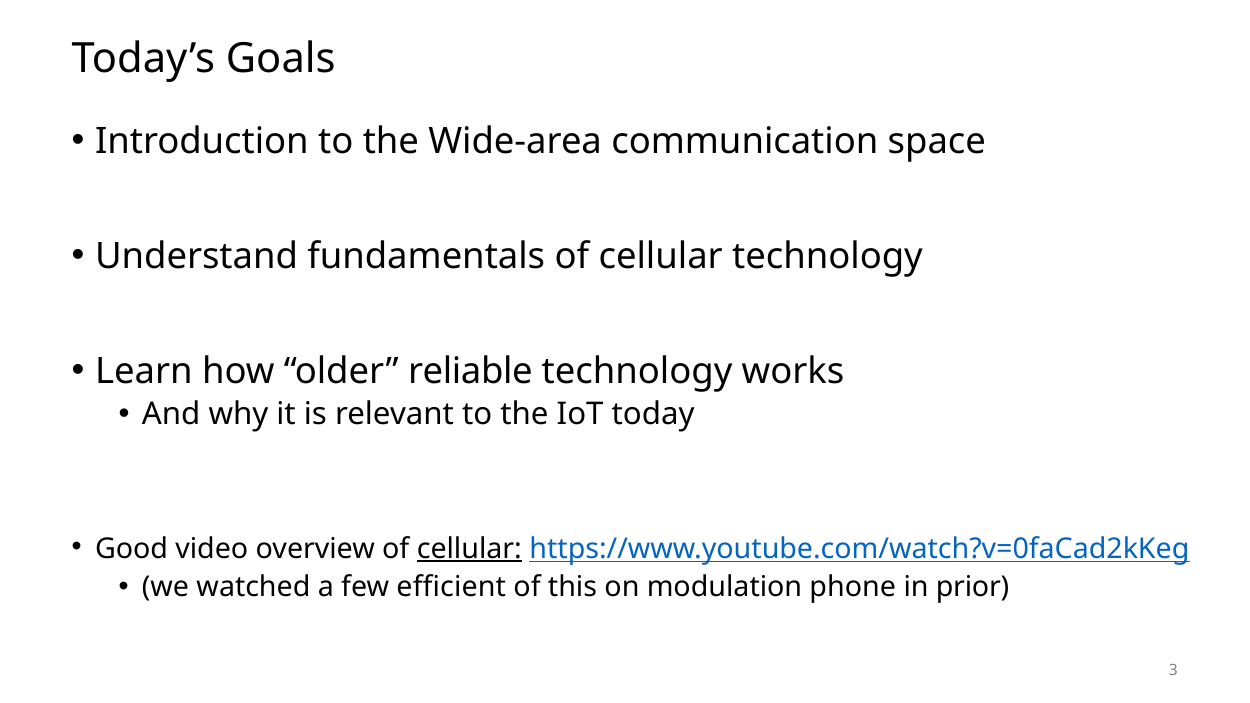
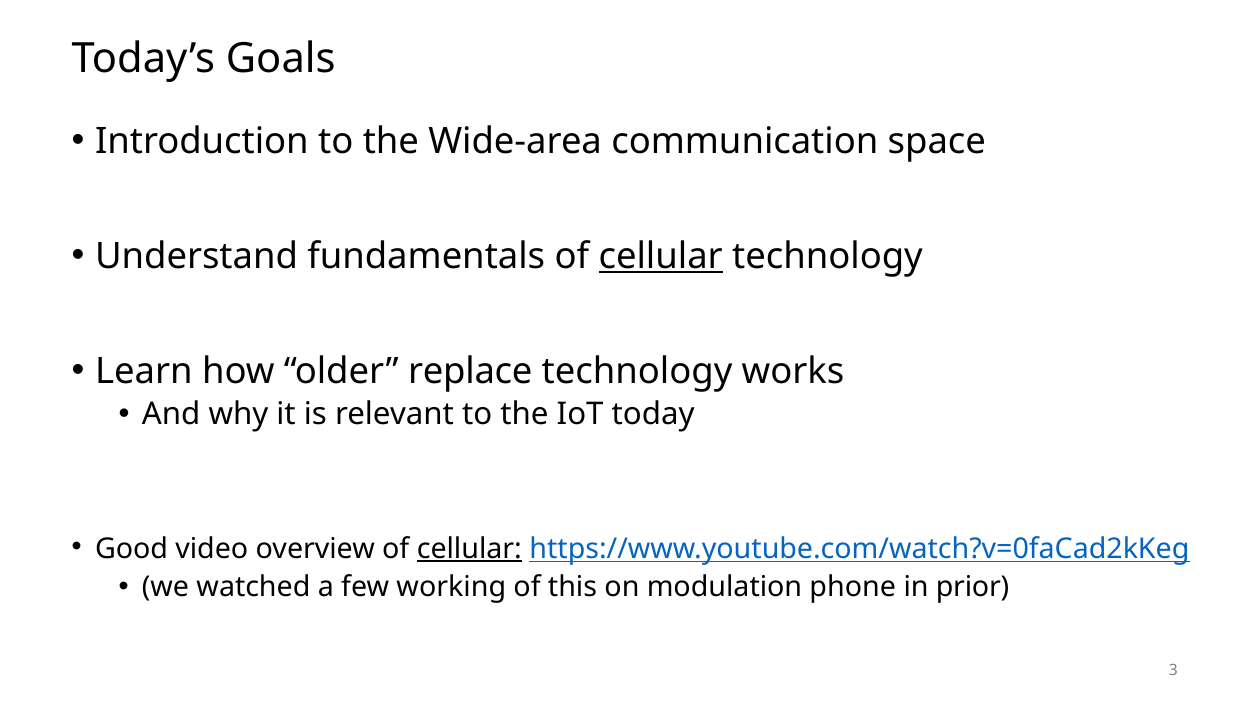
cellular at (661, 256) underline: none -> present
reliable: reliable -> replace
efficient: efficient -> working
